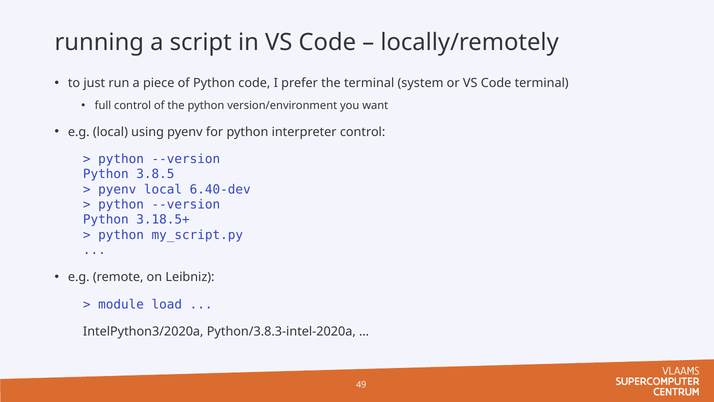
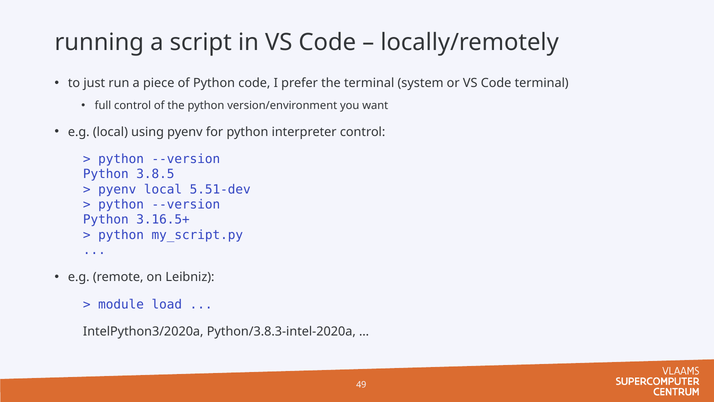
6.40-dev: 6.40-dev -> 5.51-dev
3.18.5+: 3.18.5+ -> 3.16.5+
